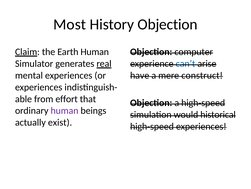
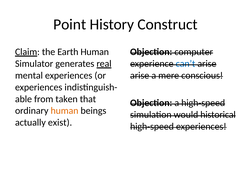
Most: Most -> Point
History Objection: Objection -> Construct
have at (140, 75): have -> arise
construct: construct -> conscious
effort: effort -> taken
human at (65, 110) colour: purple -> orange
